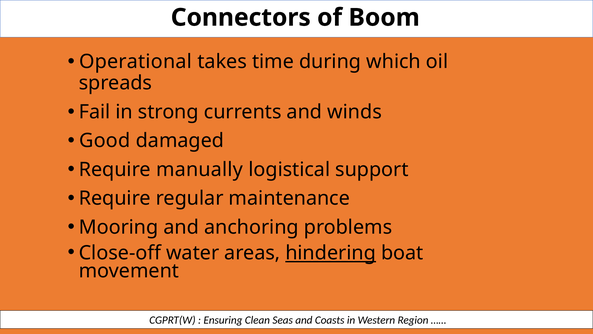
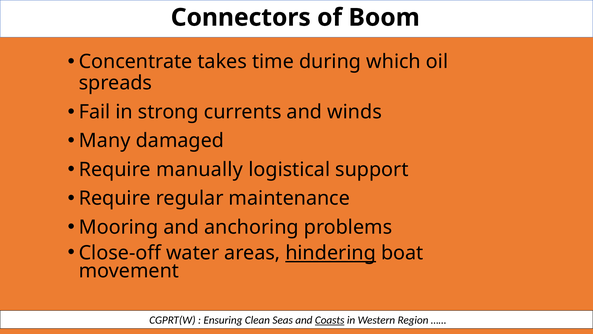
Operational: Operational -> Concentrate
Good: Good -> Many
Coasts underline: none -> present
